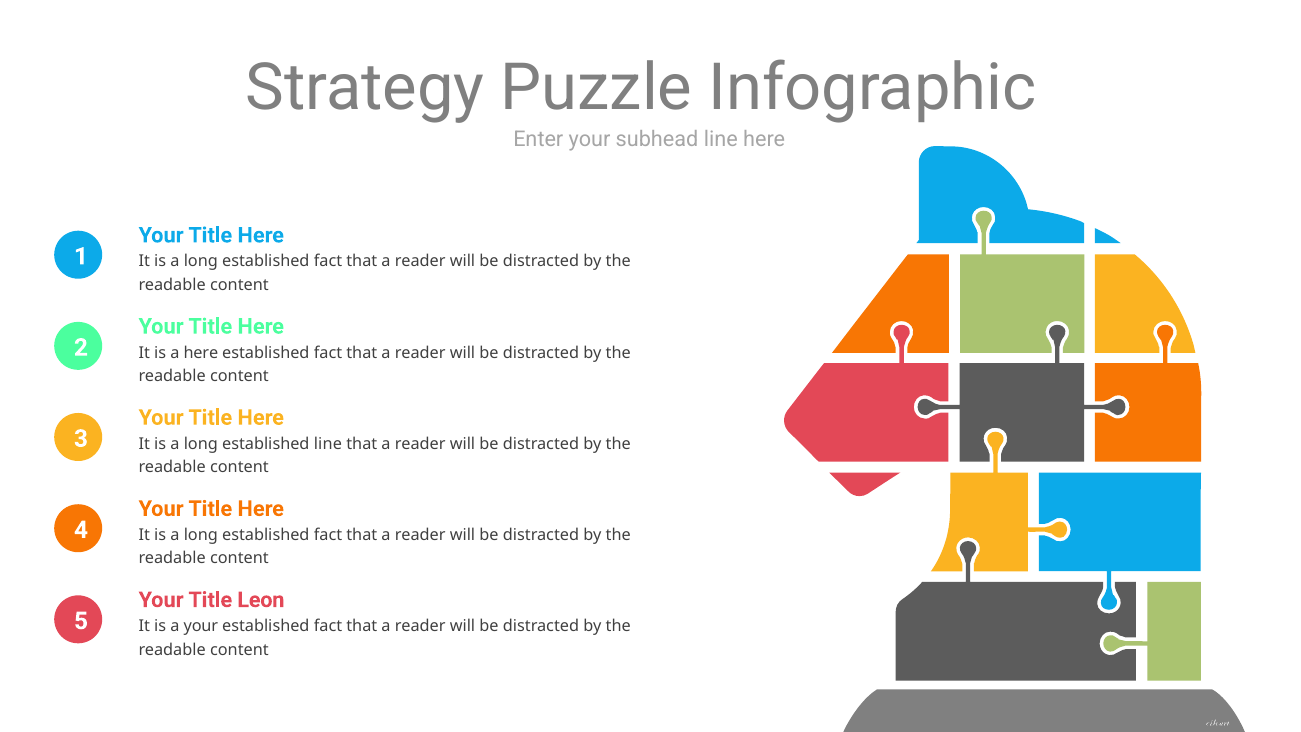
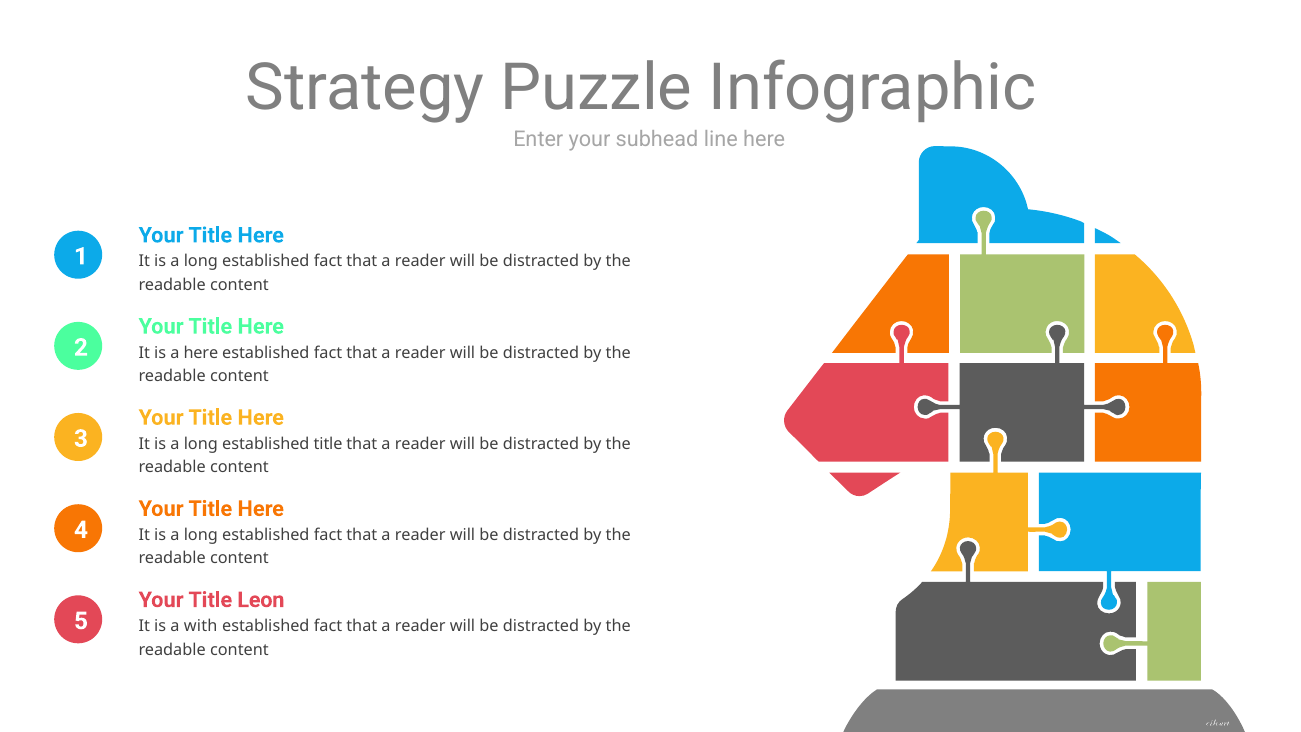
established line: line -> title
a your: your -> with
